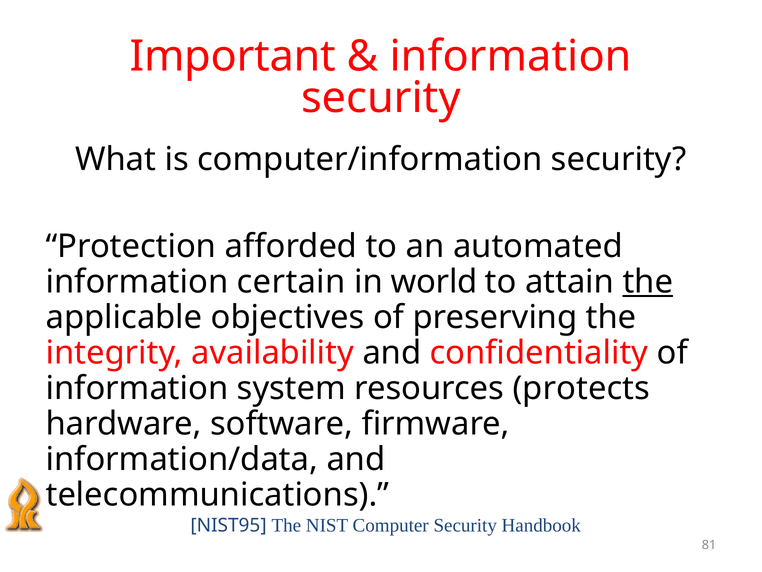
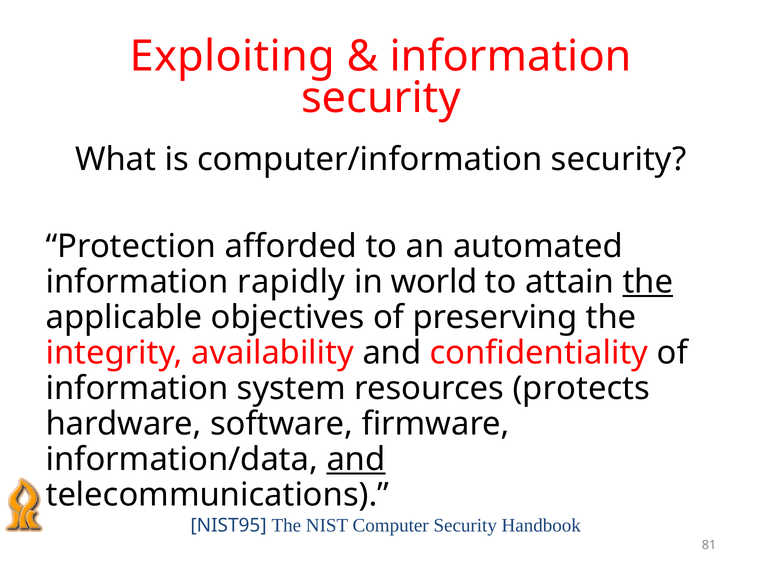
Important: Important -> Exploiting
certain: certain -> rapidly
and at (356, 459) underline: none -> present
